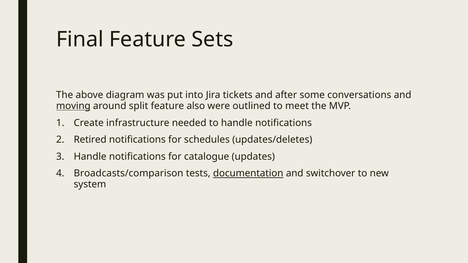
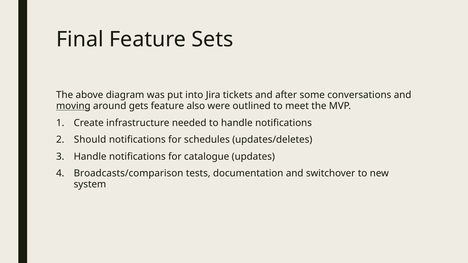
split: split -> gets
Retired: Retired -> Should
documentation underline: present -> none
